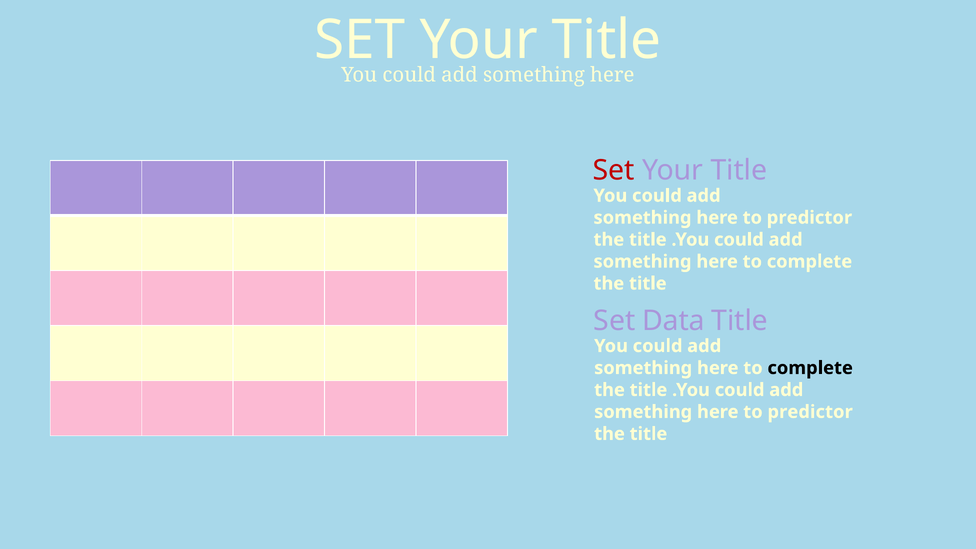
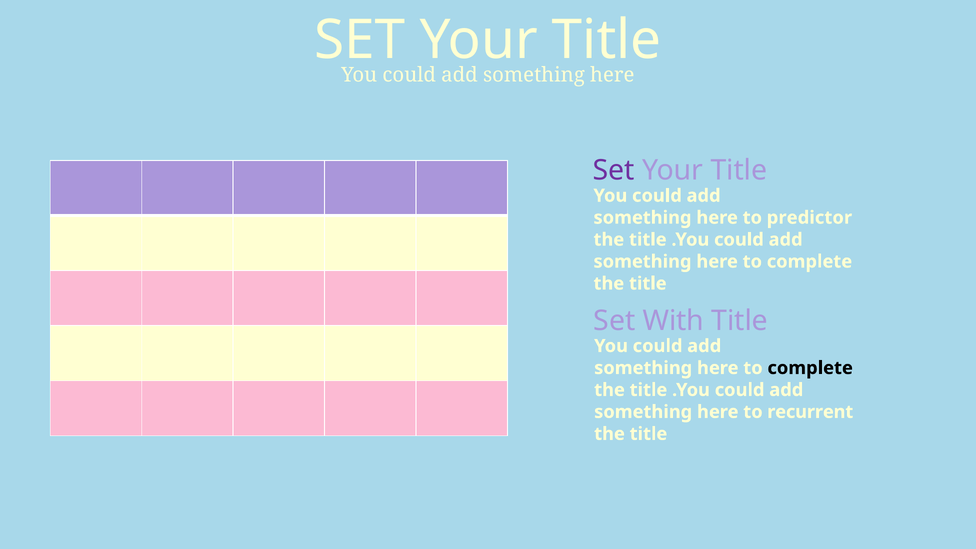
Set at (614, 170) colour: red -> purple
Data: Data -> With
predictor at (810, 412): predictor -> recurrent
